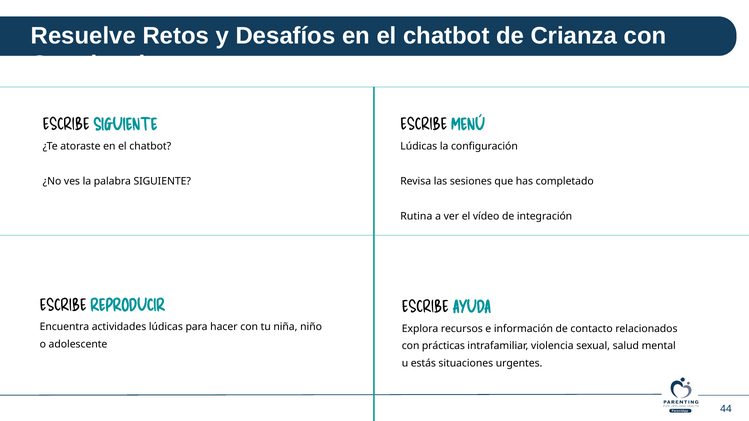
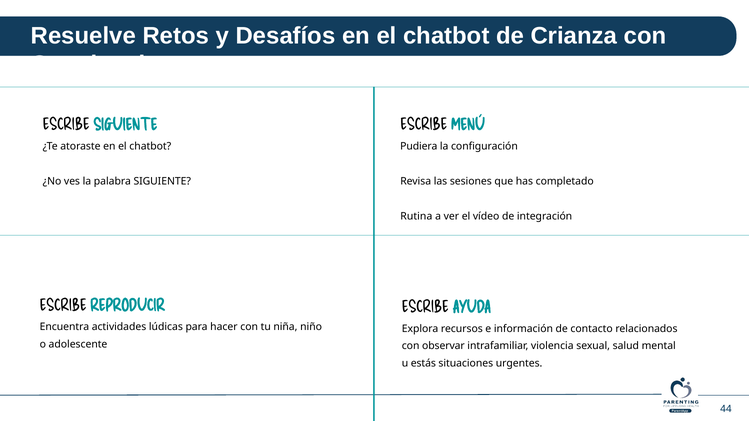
Lúdicas at (419, 146): Lúdicas -> Pudiera
prácticas: prácticas -> observar
